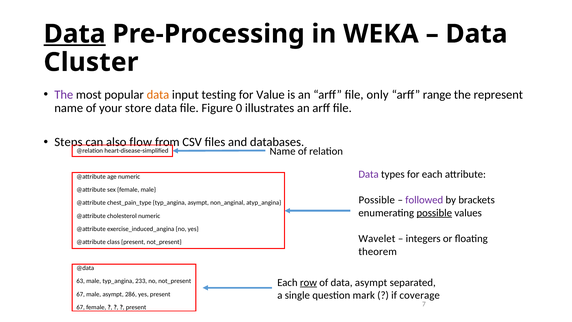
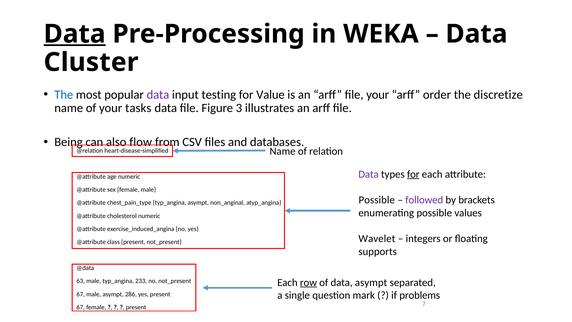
The at (64, 94) colour: purple -> blue
data at (158, 94) colour: orange -> purple
file only: only -> your
range: range -> order
represent: represent -> discretize
store: store -> tasks
0: 0 -> 3
Steps: Steps -> Being
for at (413, 174) underline: none -> present
possible at (434, 213) underline: present -> none
theorem: theorem -> supports
coverage: coverage -> problems
